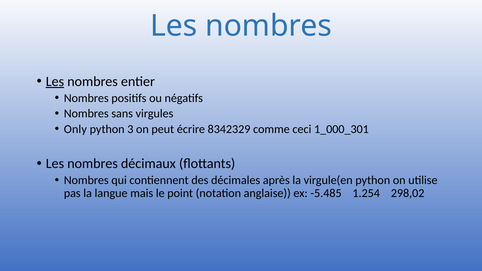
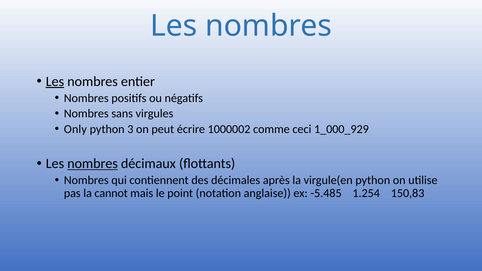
8342329: 8342329 -> 1000002
1_000_301: 1_000_301 -> 1_000_929
nombres at (93, 164) underline: none -> present
langue: langue -> cannot
298,02: 298,02 -> 150,83
